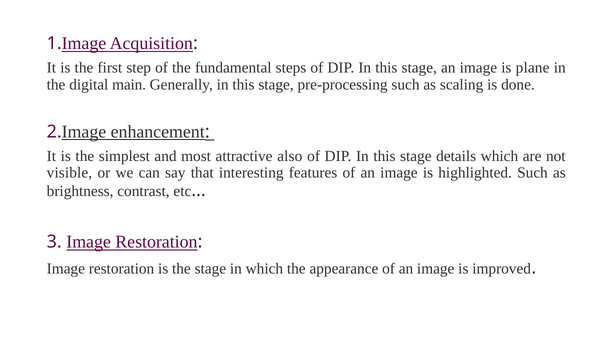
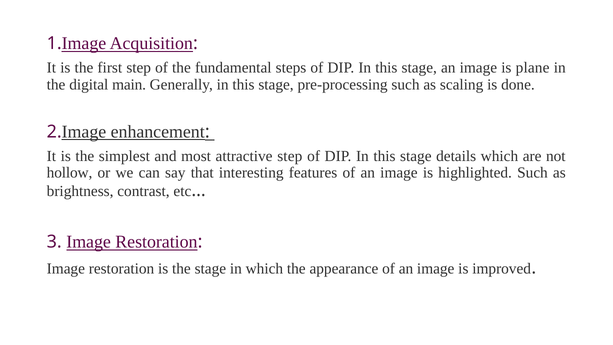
attractive also: also -> step
visible: visible -> hollow
